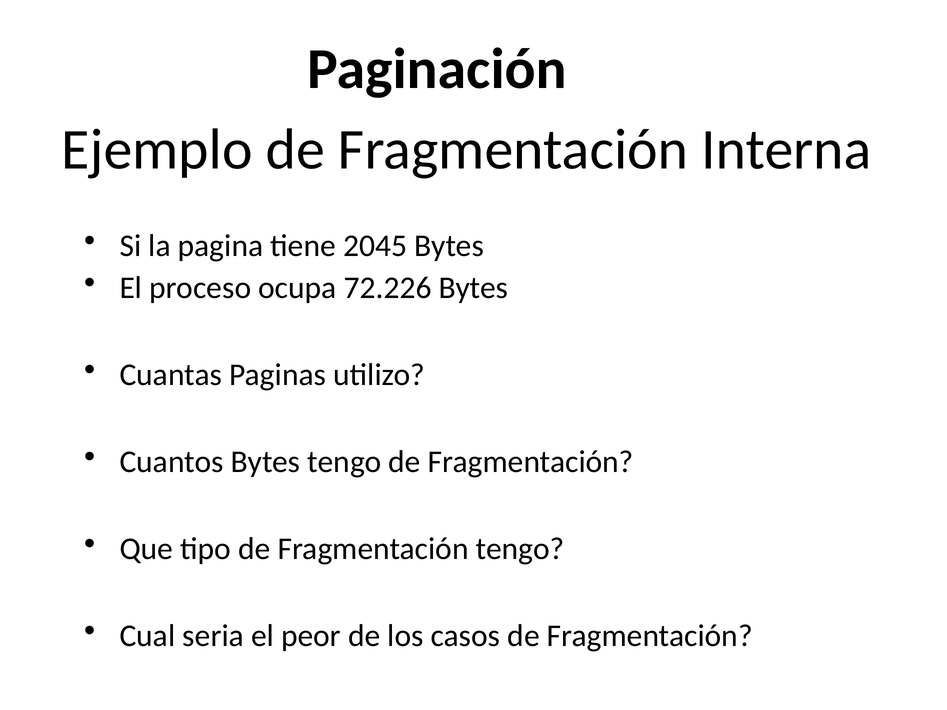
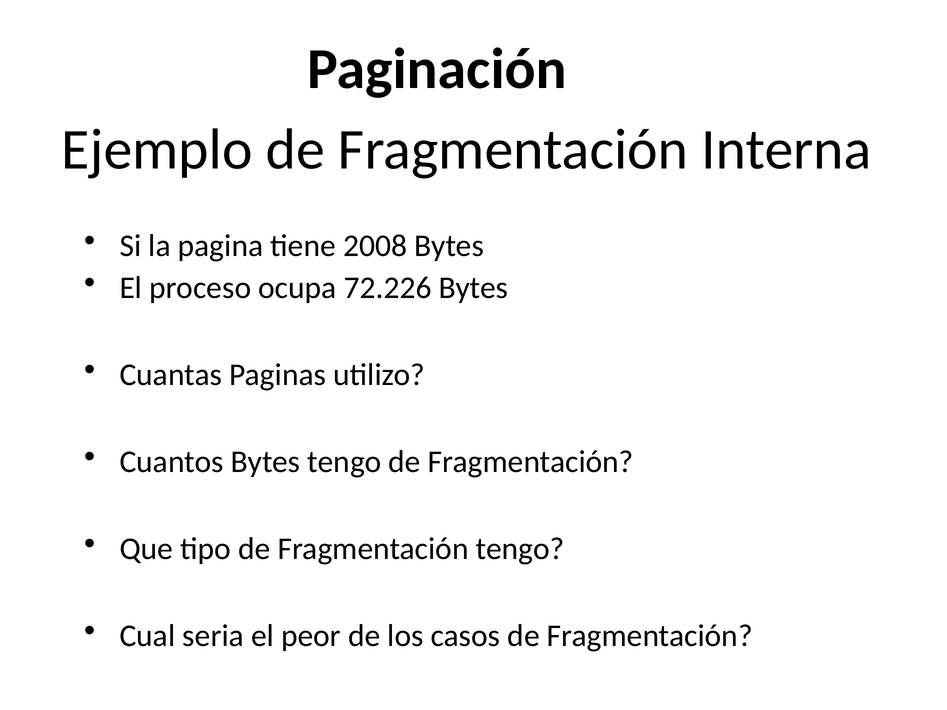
2045: 2045 -> 2008
